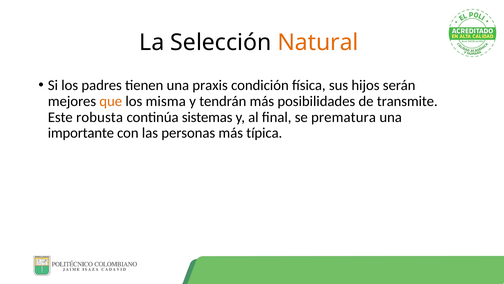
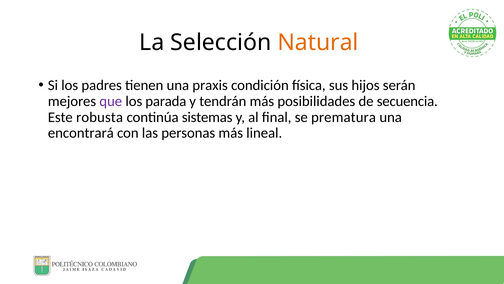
que colour: orange -> purple
misma: misma -> parada
transmite: transmite -> secuencia
importante: importante -> encontrará
típica: típica -> lineal
